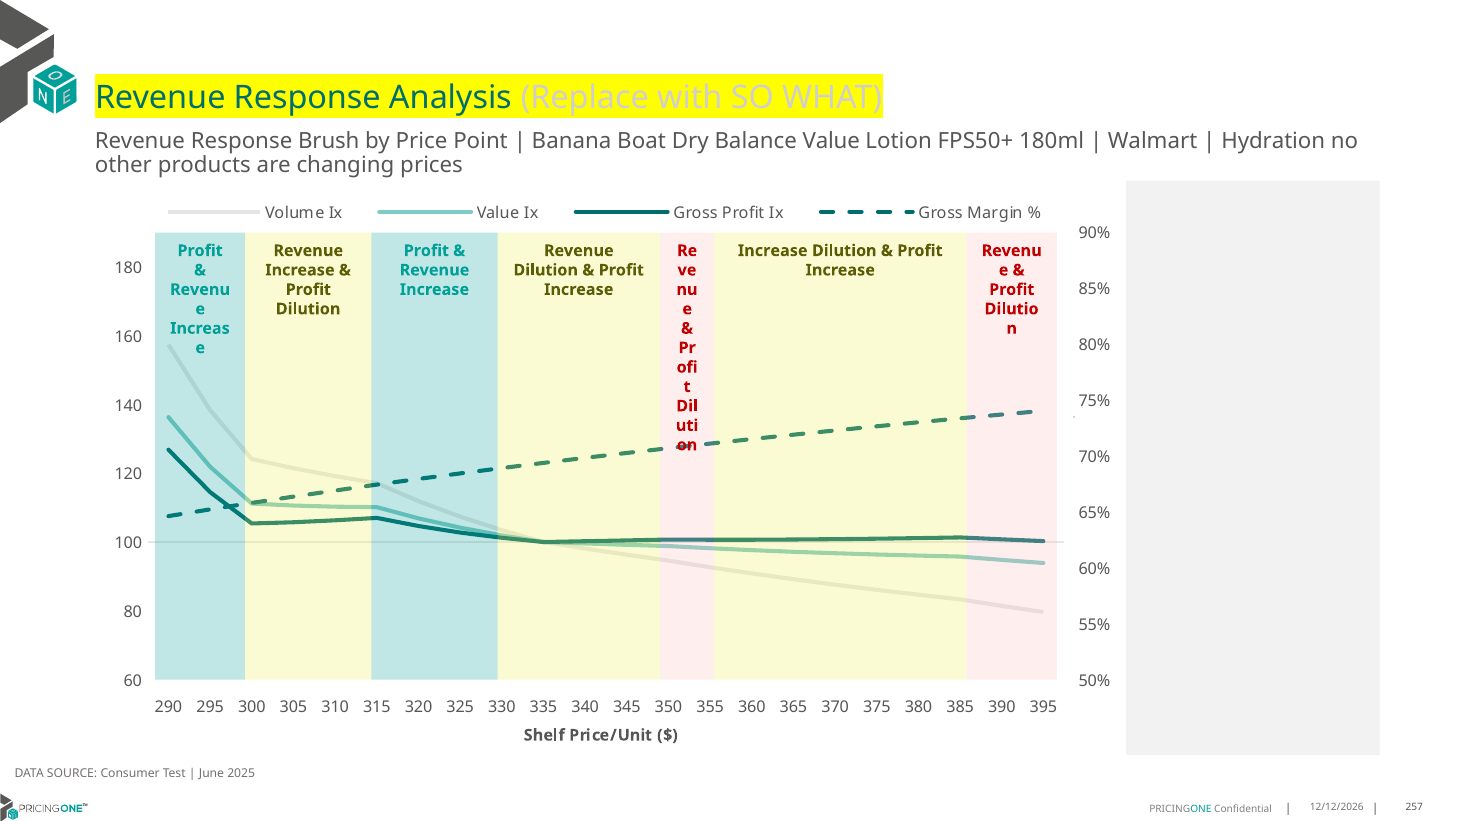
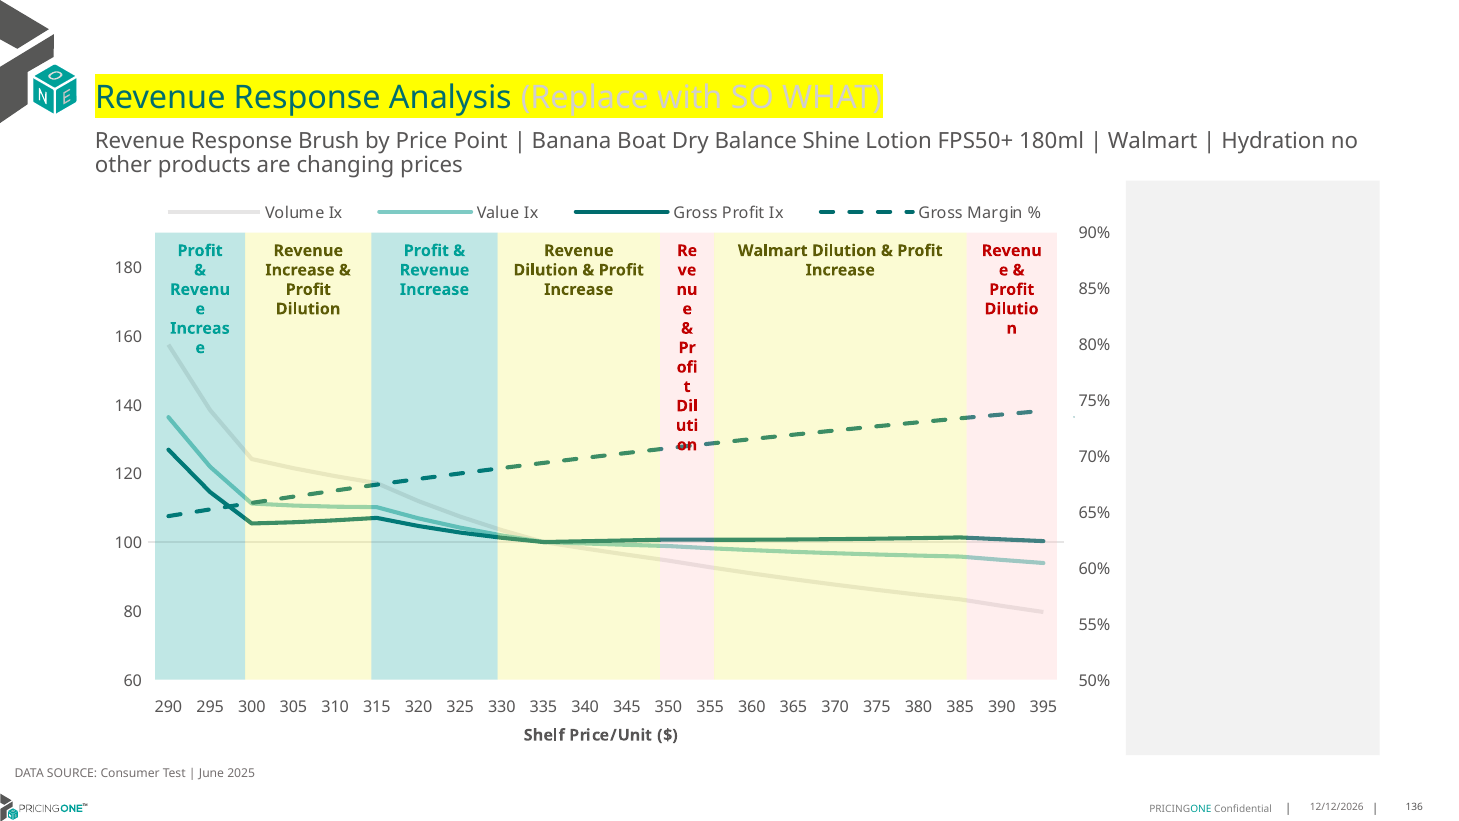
Balance Value: Value -> Shine
Increase at (773, 251): Increase -> Walmart
257: 257 -> 136
